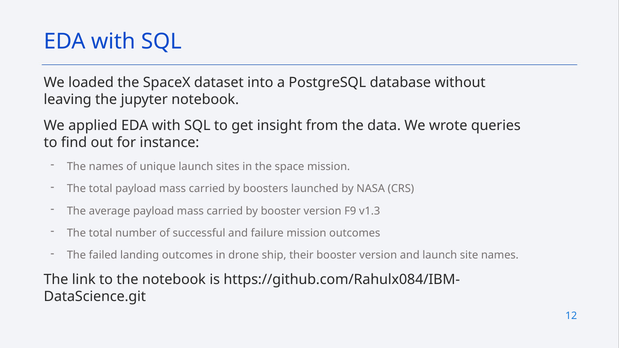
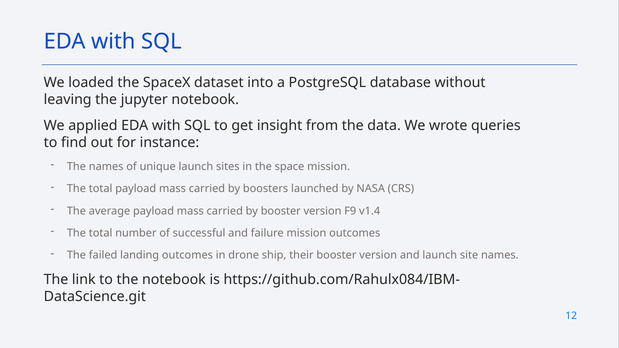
v1.3: v1.3 -> v1.4
